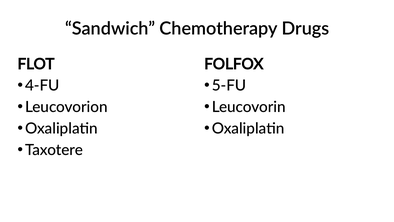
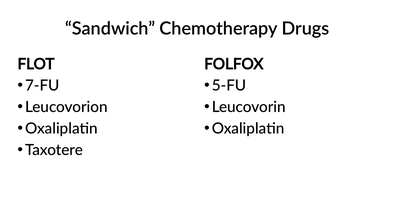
4-FU: 4-FU -> 7-FU
